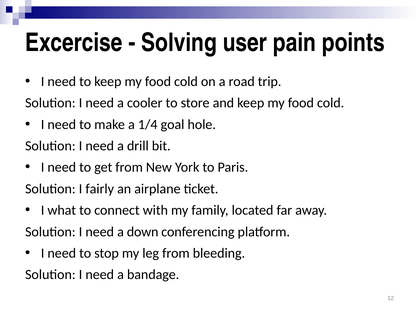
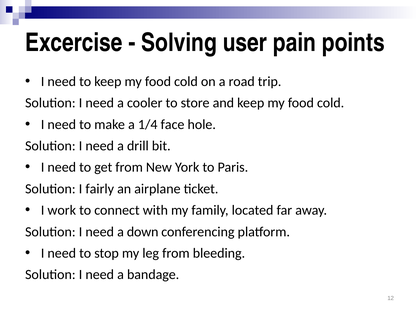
goal: goal -> face
what: what -> work
